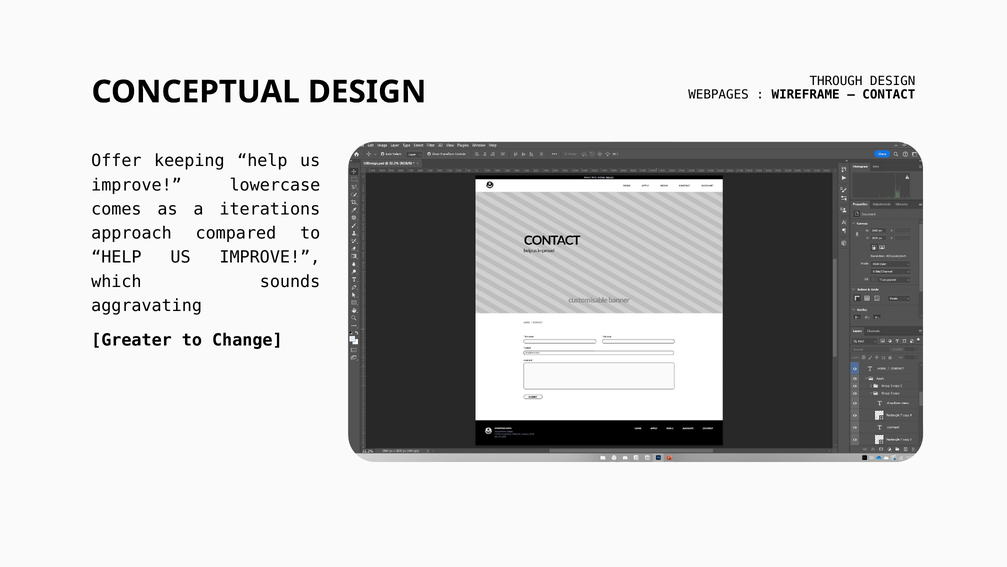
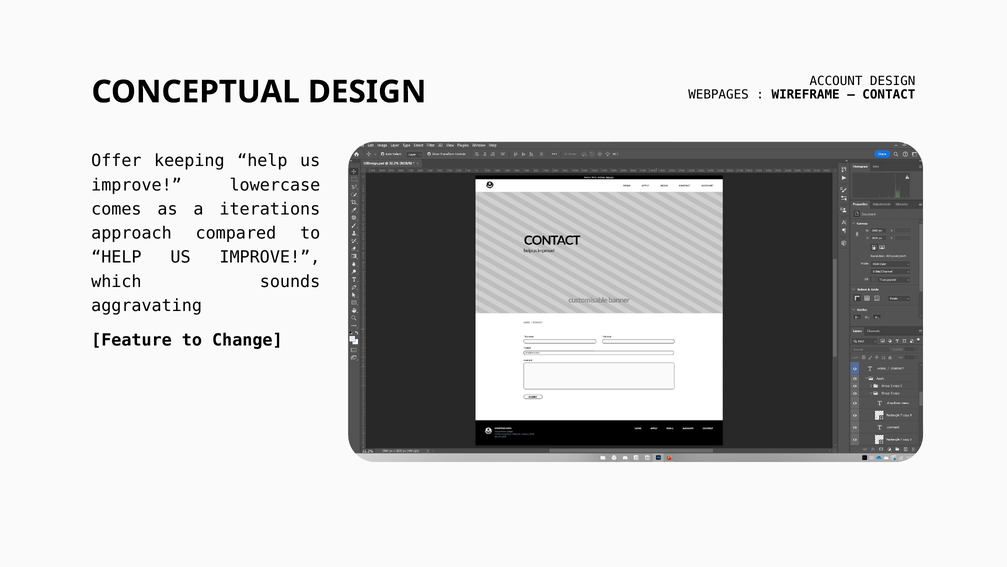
THROUGH: THROUGH -> ACCOUNT
Greater: Greater -> Feature
